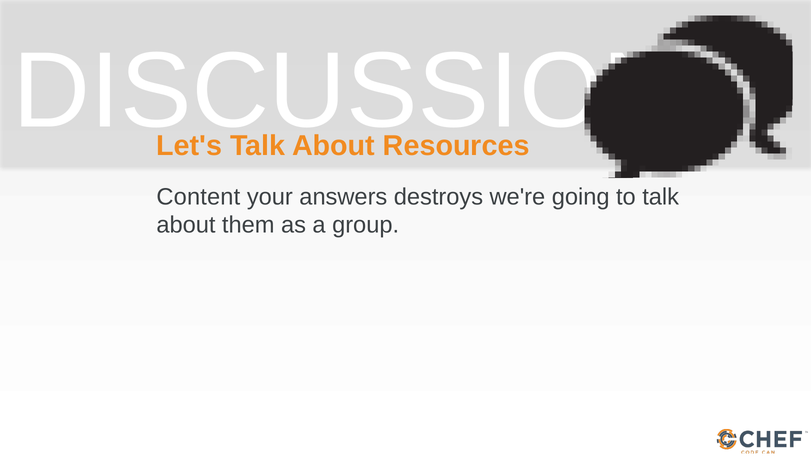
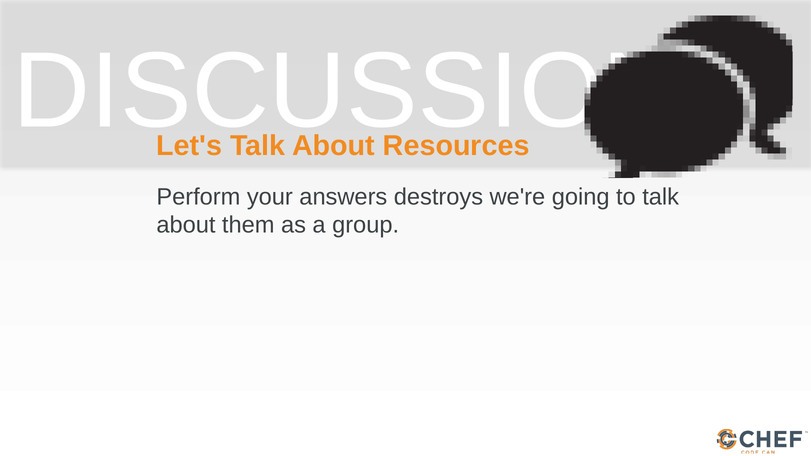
Content: Content -> Perform
